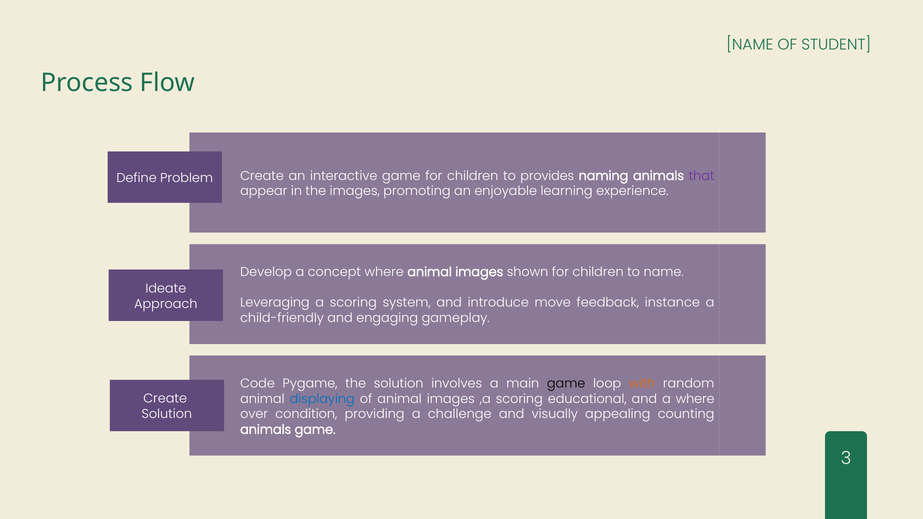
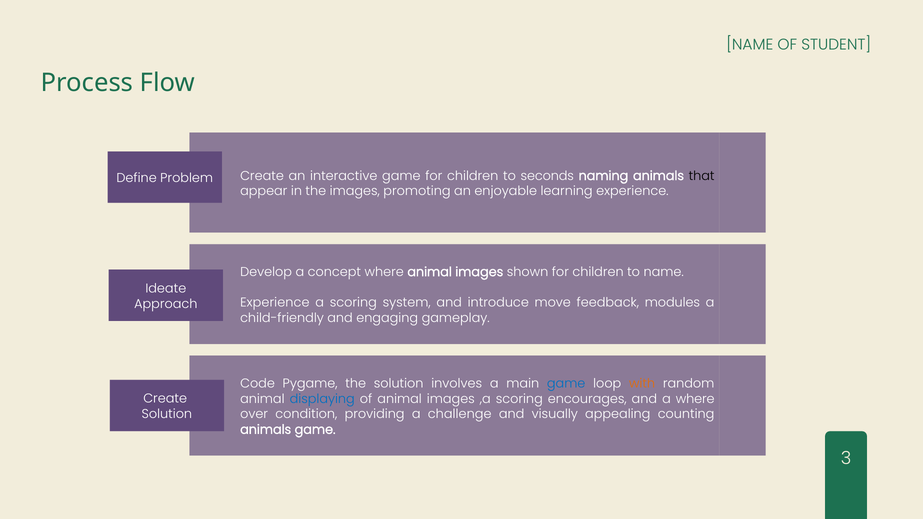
provides: provides -> seconds
that colour: purple -> black
Leveraging at (275, 303): Leveraging -> Experience
instance: instance -> modules
game at (566, 384) colour: black -> blue
educational: educational -> encourages
